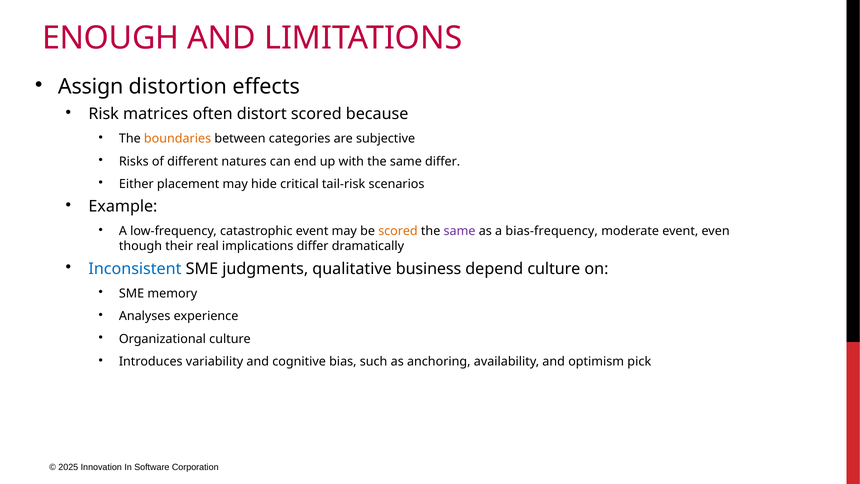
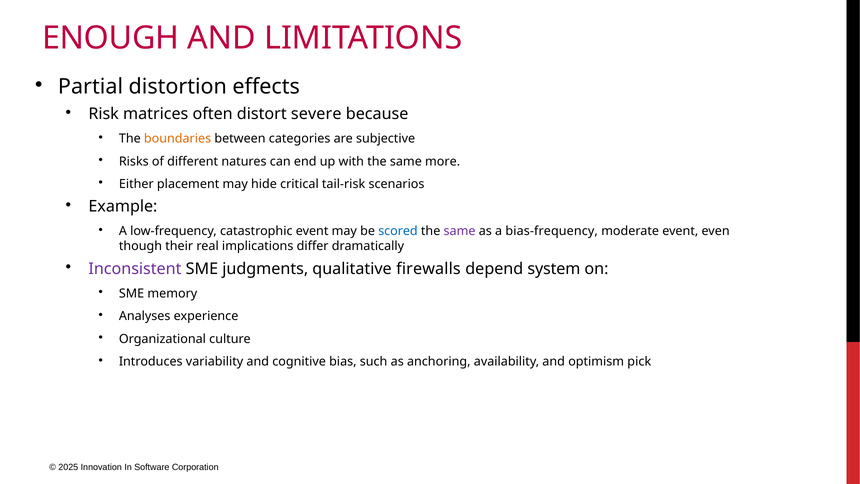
Assign: Assign -> Partial
distort scored: scored -> severe
same differ: differ -> more
scored at (398, 231) colour: orange -> blue
Inconsistent colour: blue -> purple
business: business -> firewalls
depend culture: culture -> system
